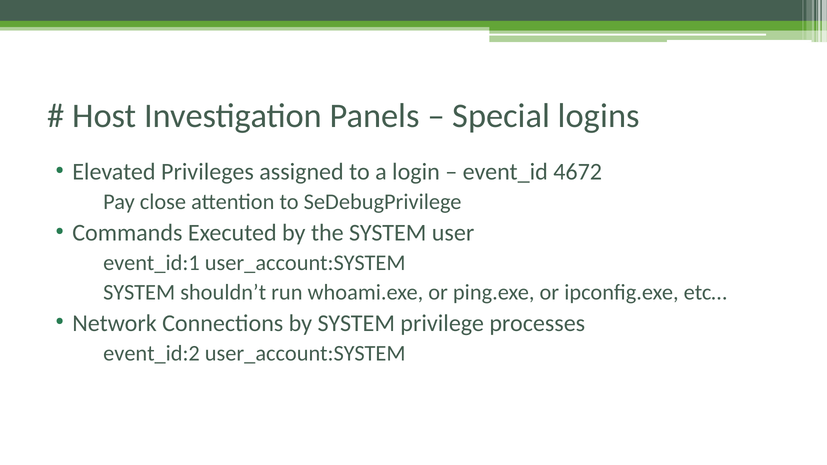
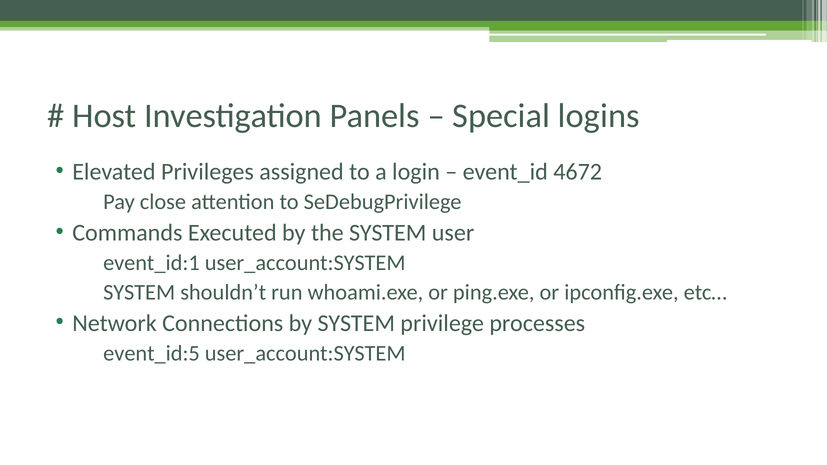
event_id:2: event_id:2 -> event_id:5
